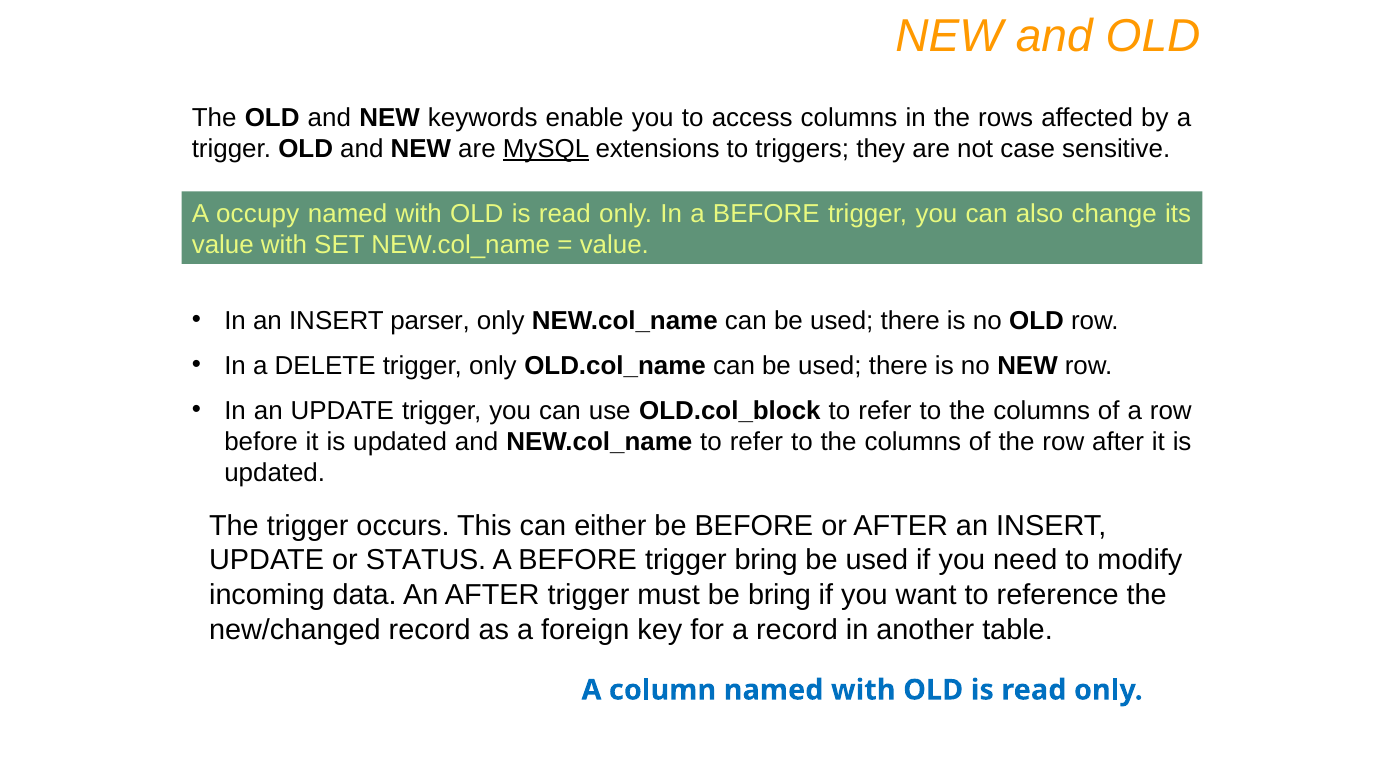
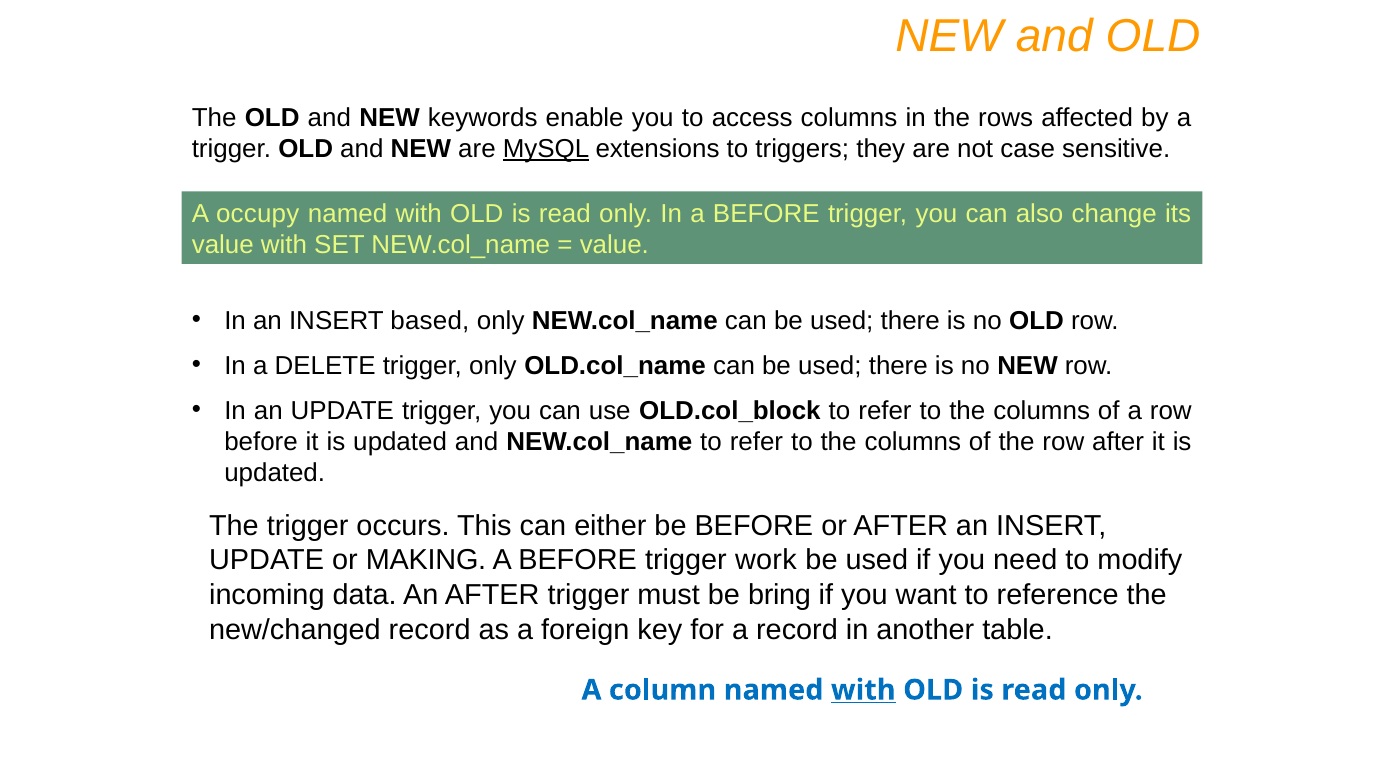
parser: parser -> based
STATUS: STATUS -> MAKING
trigger bring: bring -> work
with at (863, 690) underline: none -> present
